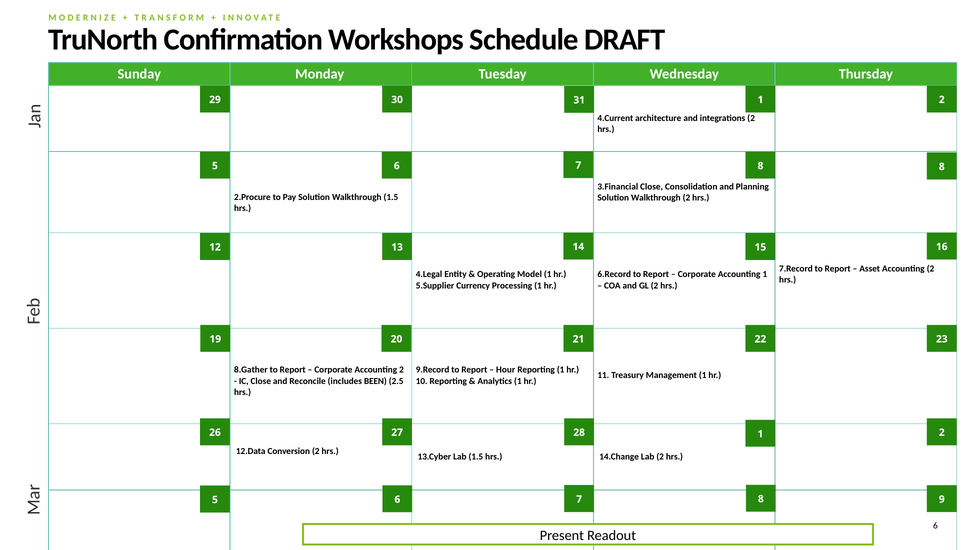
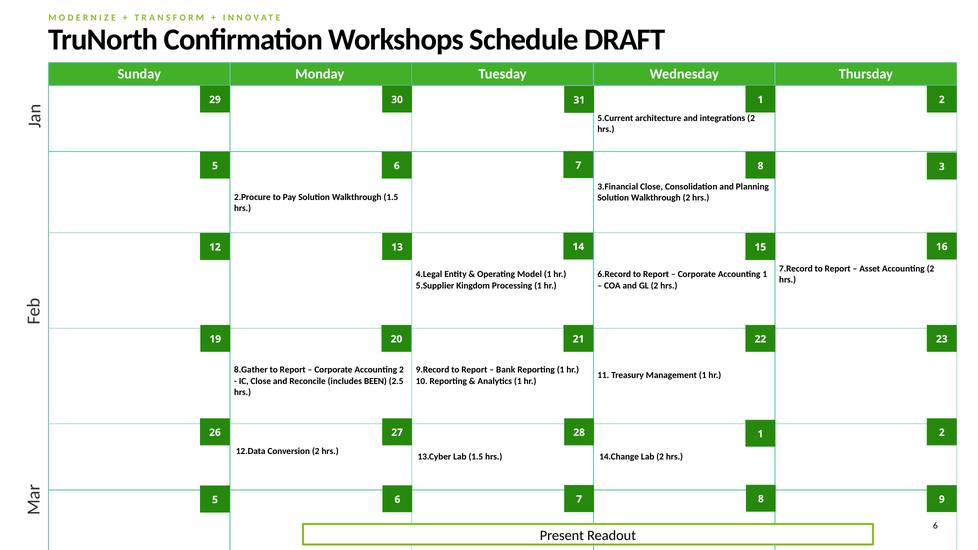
4.Current: 4.Current -> 5.Current
8 8: 8 -> 3
Currency: Currency -> Kingdom
Hour: Hour -> Bank
